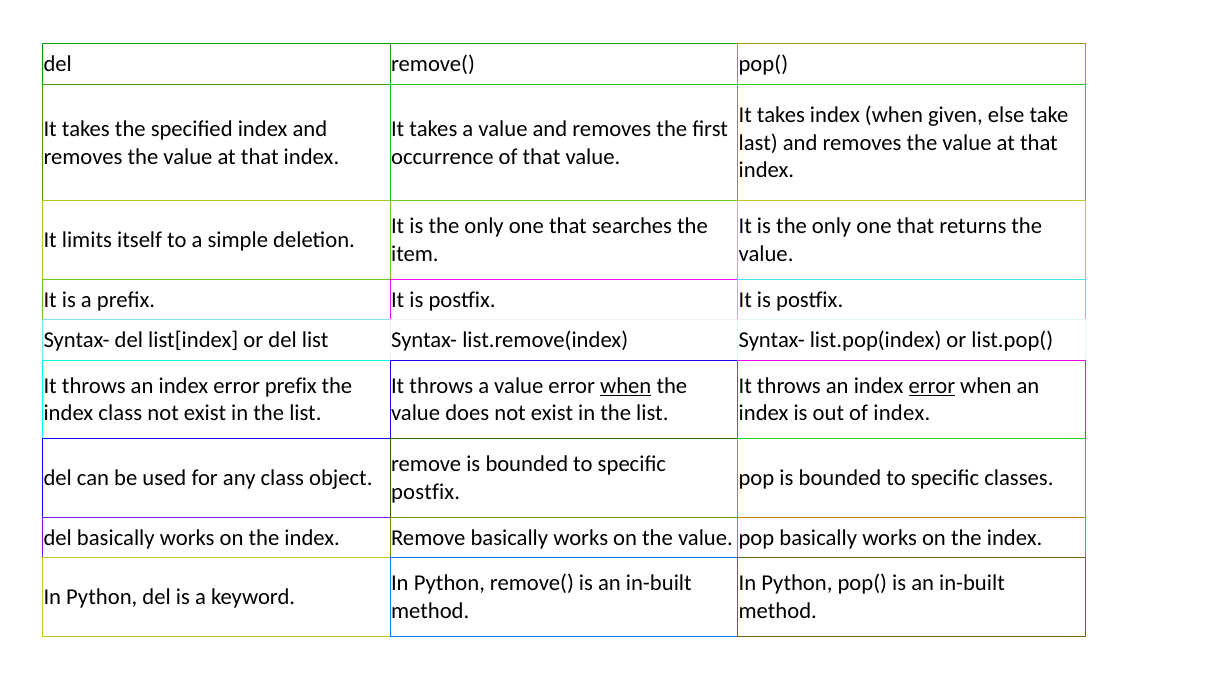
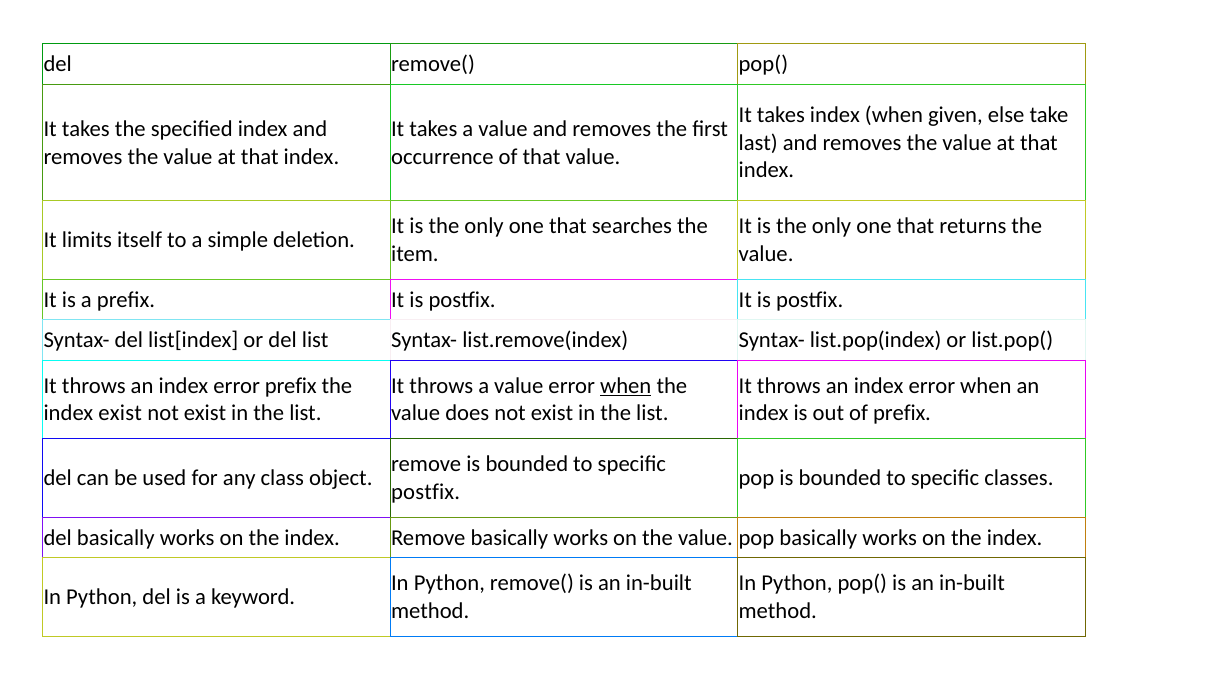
error at (932, 386) underline: present -> none
index class: class -> exist
of index: index -> prefix
